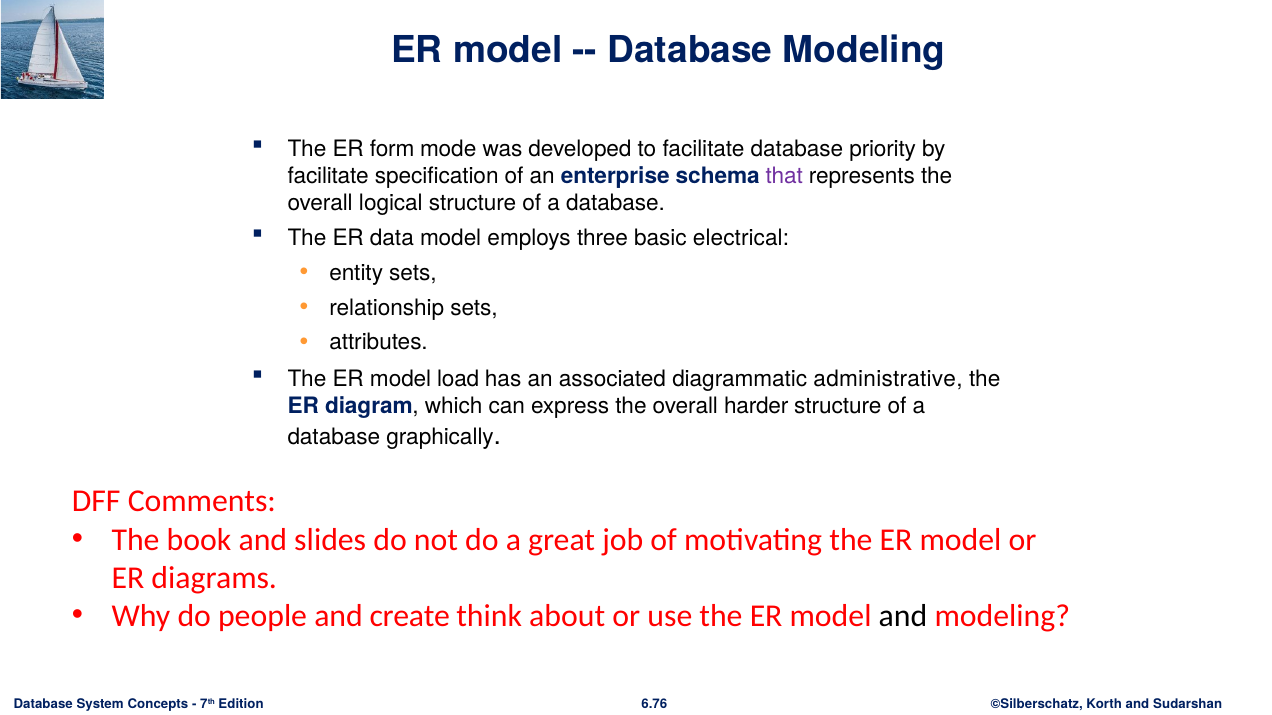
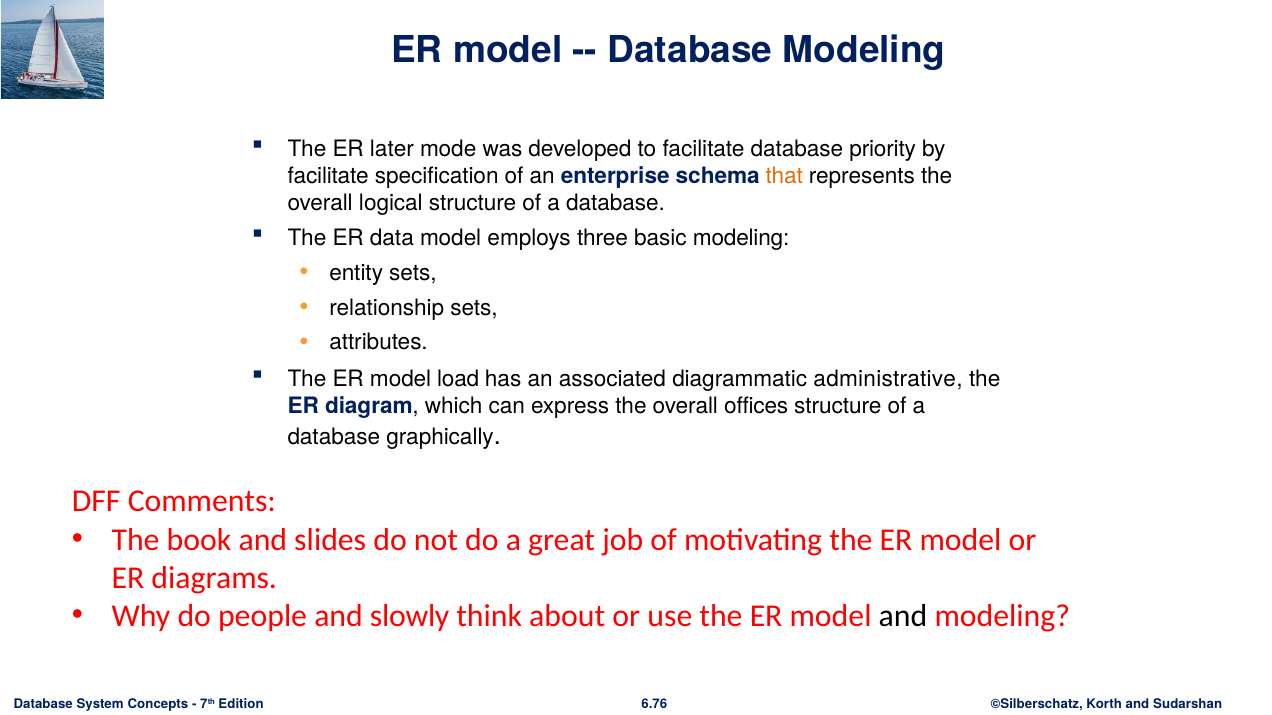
form: form -> later
that colour: purple -> orange
basic electrical: electrical -> modeling
harder: harder -> offices
create: create -> slowly
